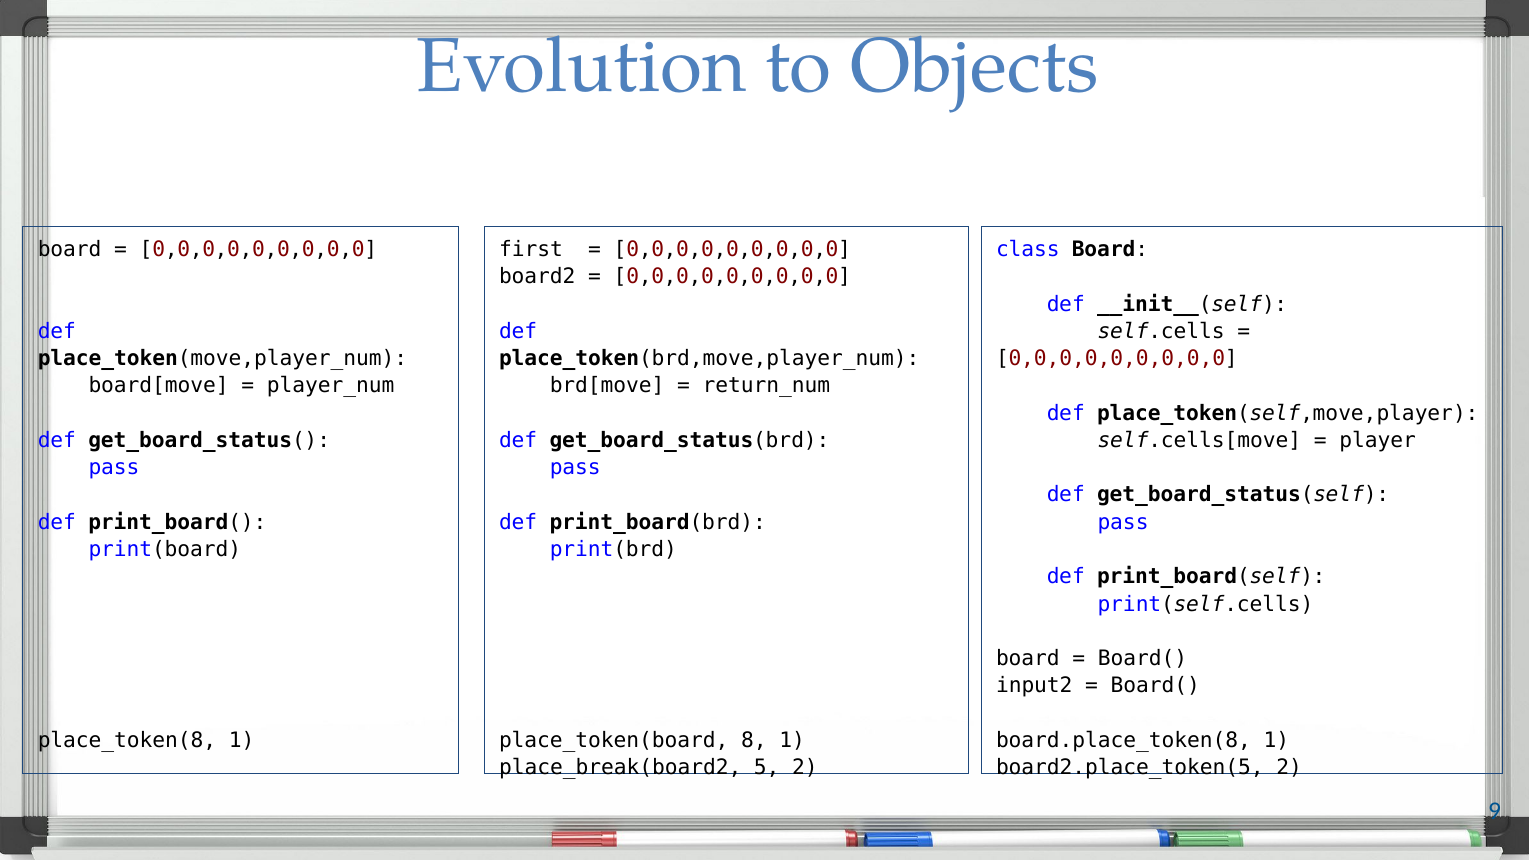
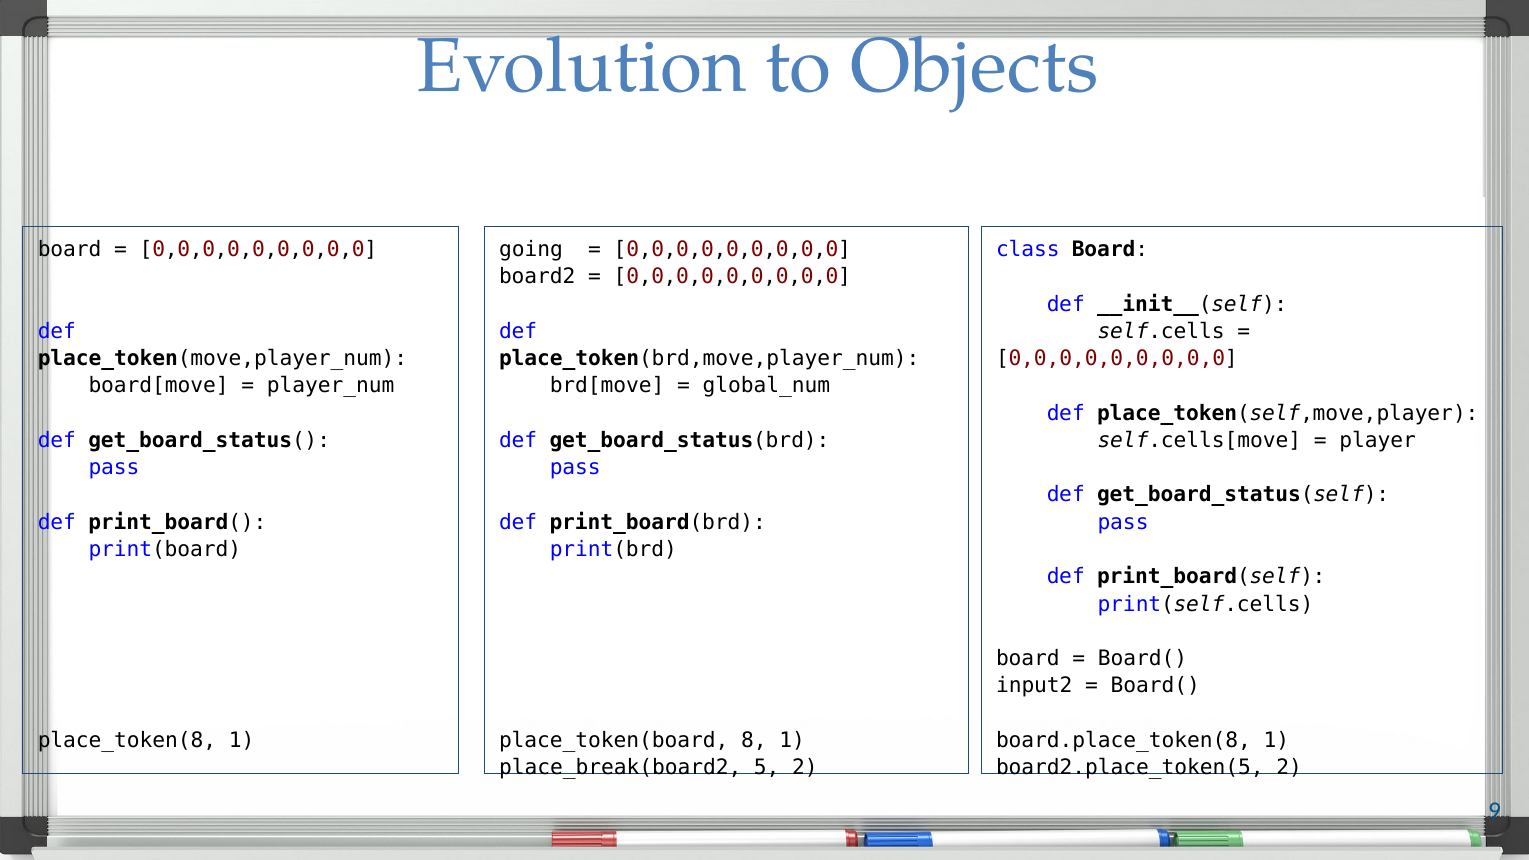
first: first -> going
return_num: return_num -> global_num
